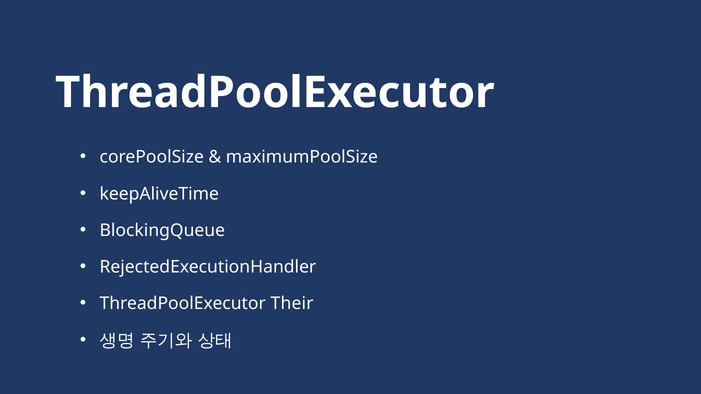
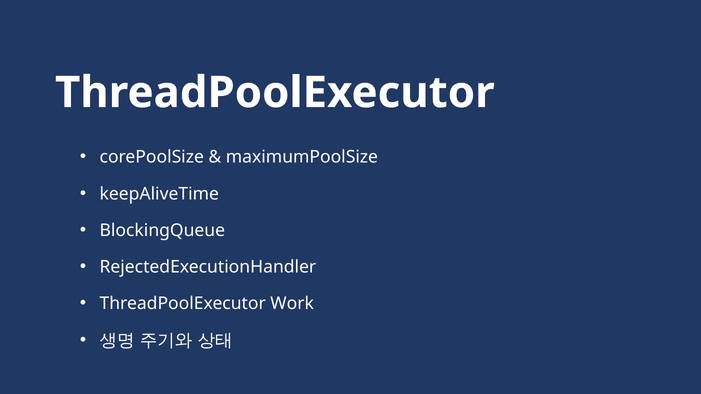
Their: Their -> Work
